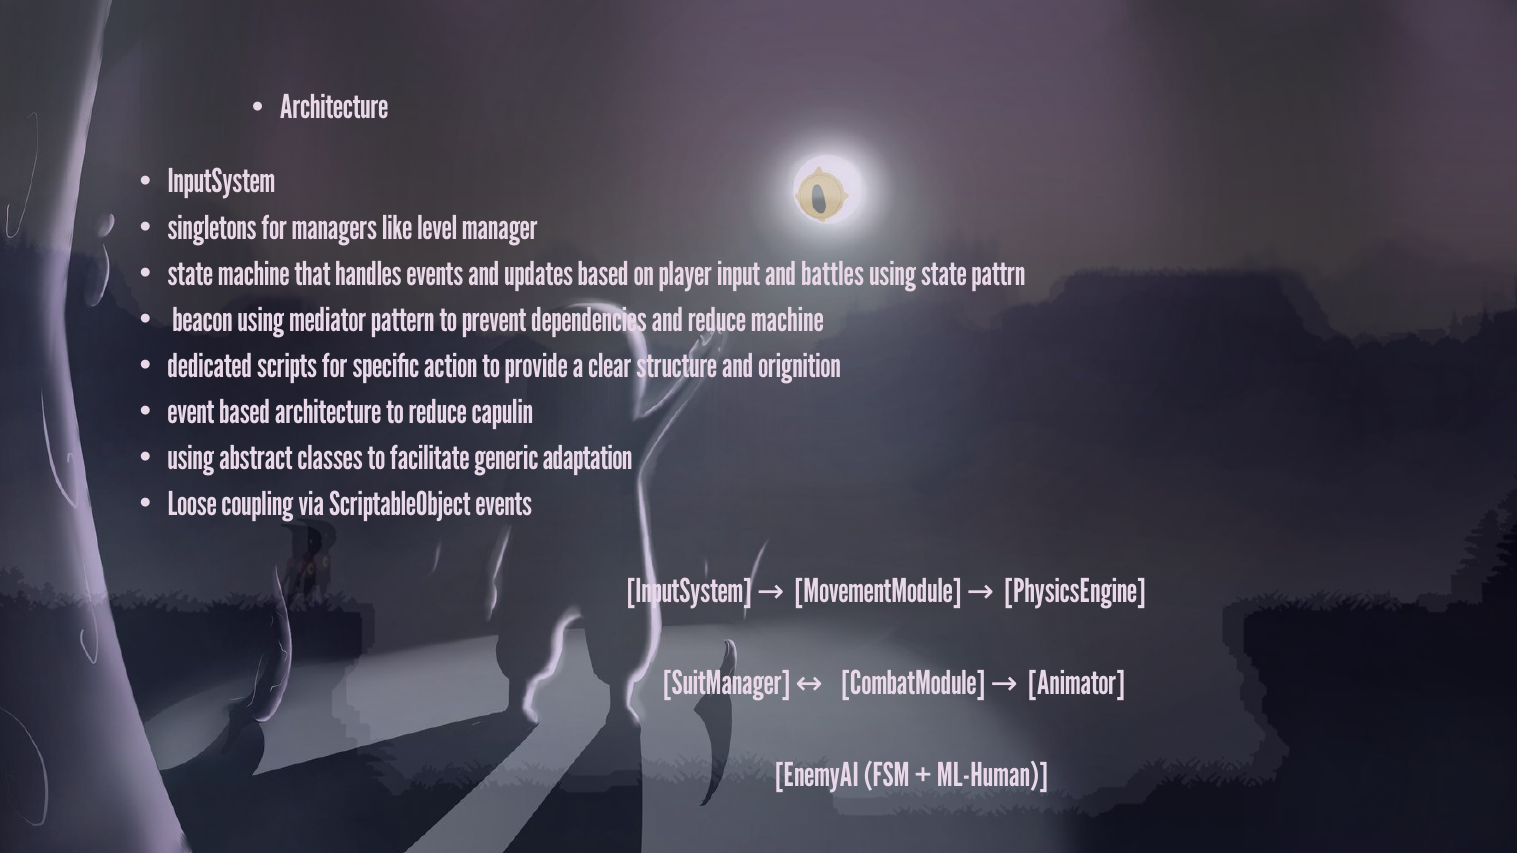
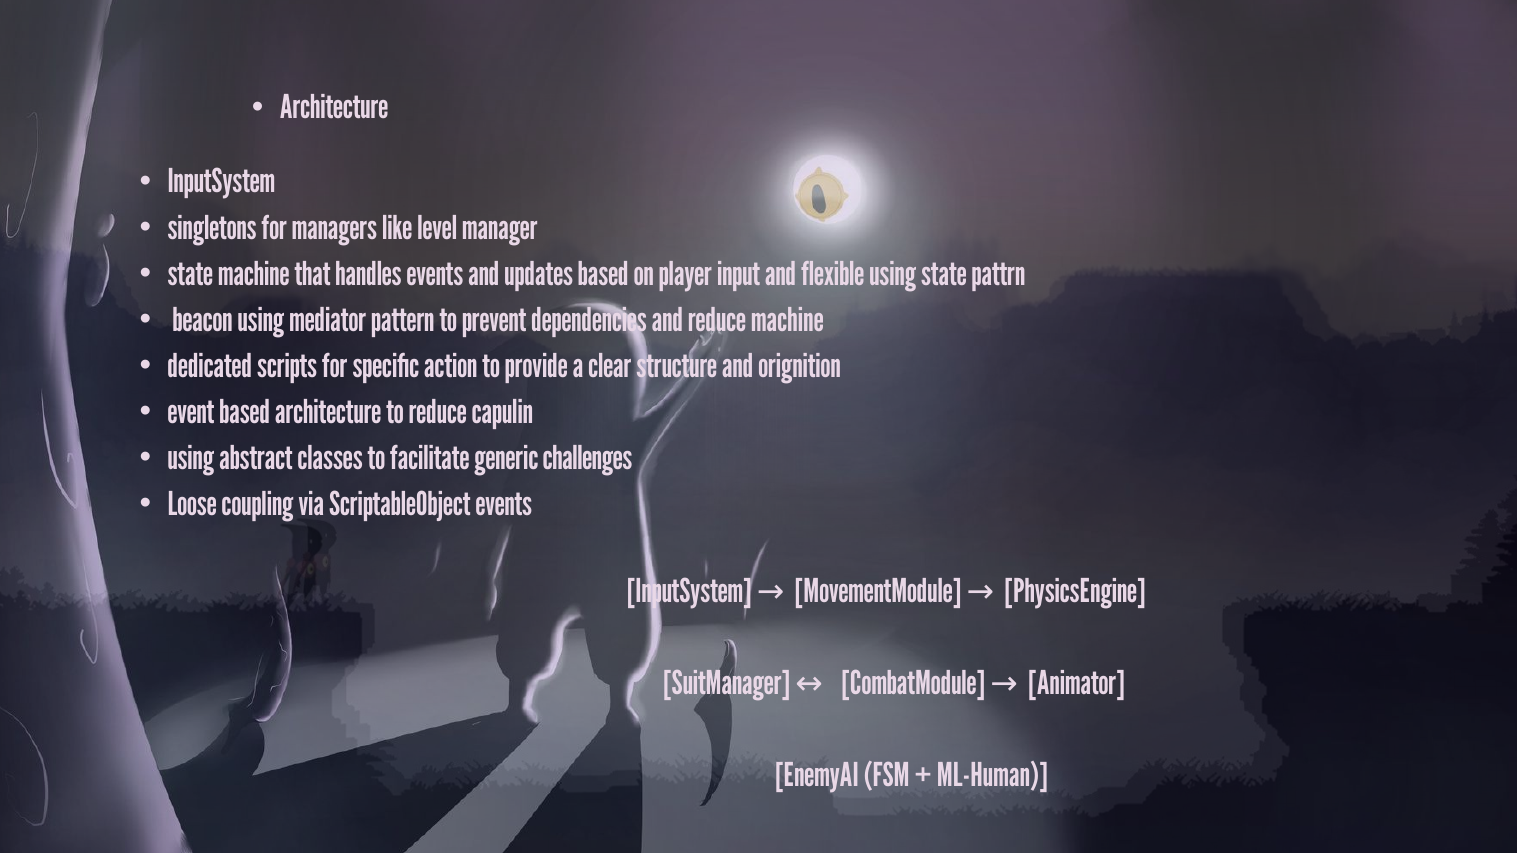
battles: battles -> flexible
adaptation: adaptation -> challenges
